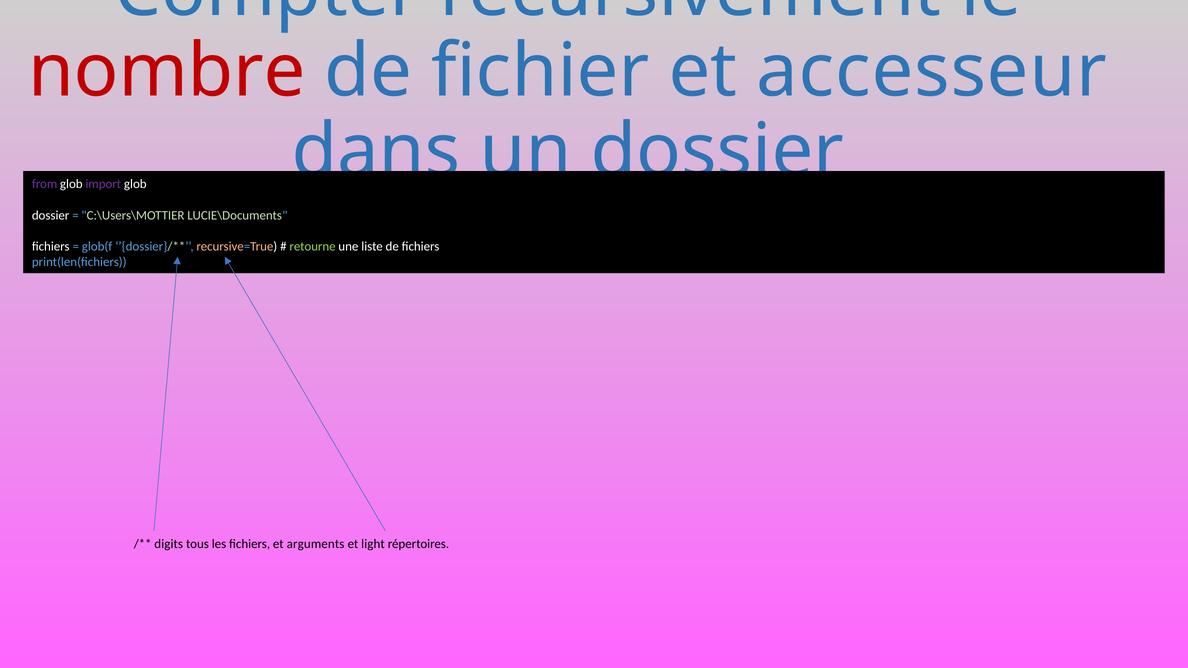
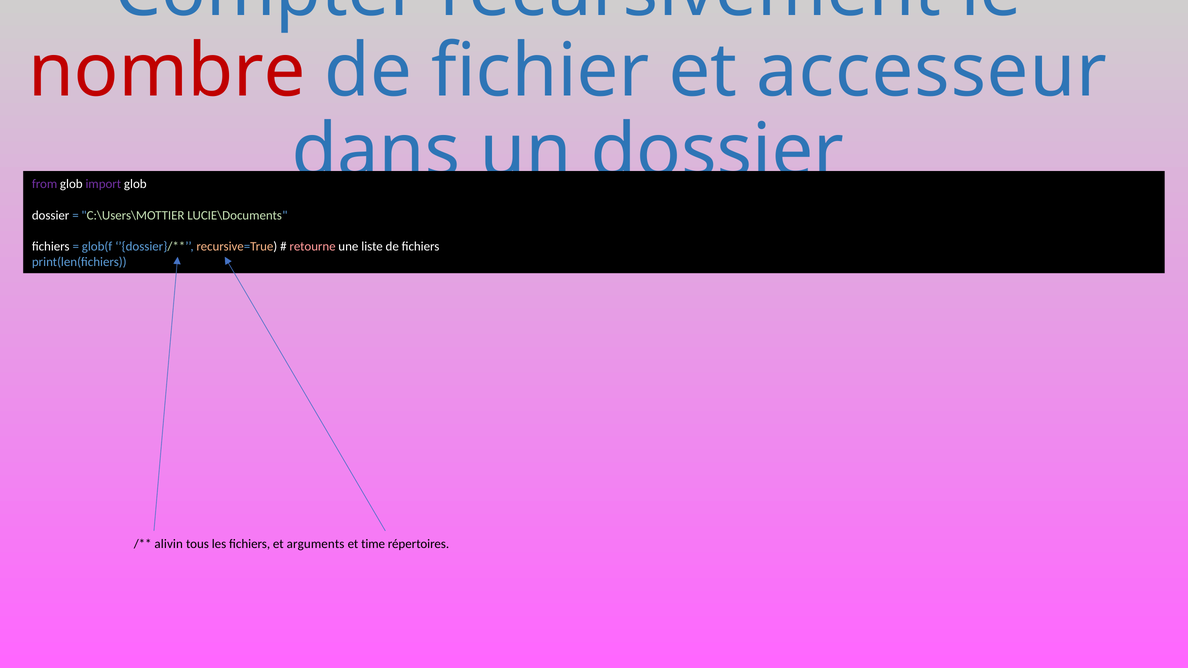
retourne colour: light green -> pink
digits: digits -> alivin
light: light -> time
